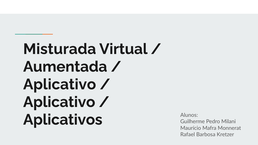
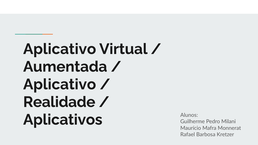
Misturada at (60, 49): Misturada -> Aplicativo
Aplicativo at (59, 102): Aplicativo -> Realidade
